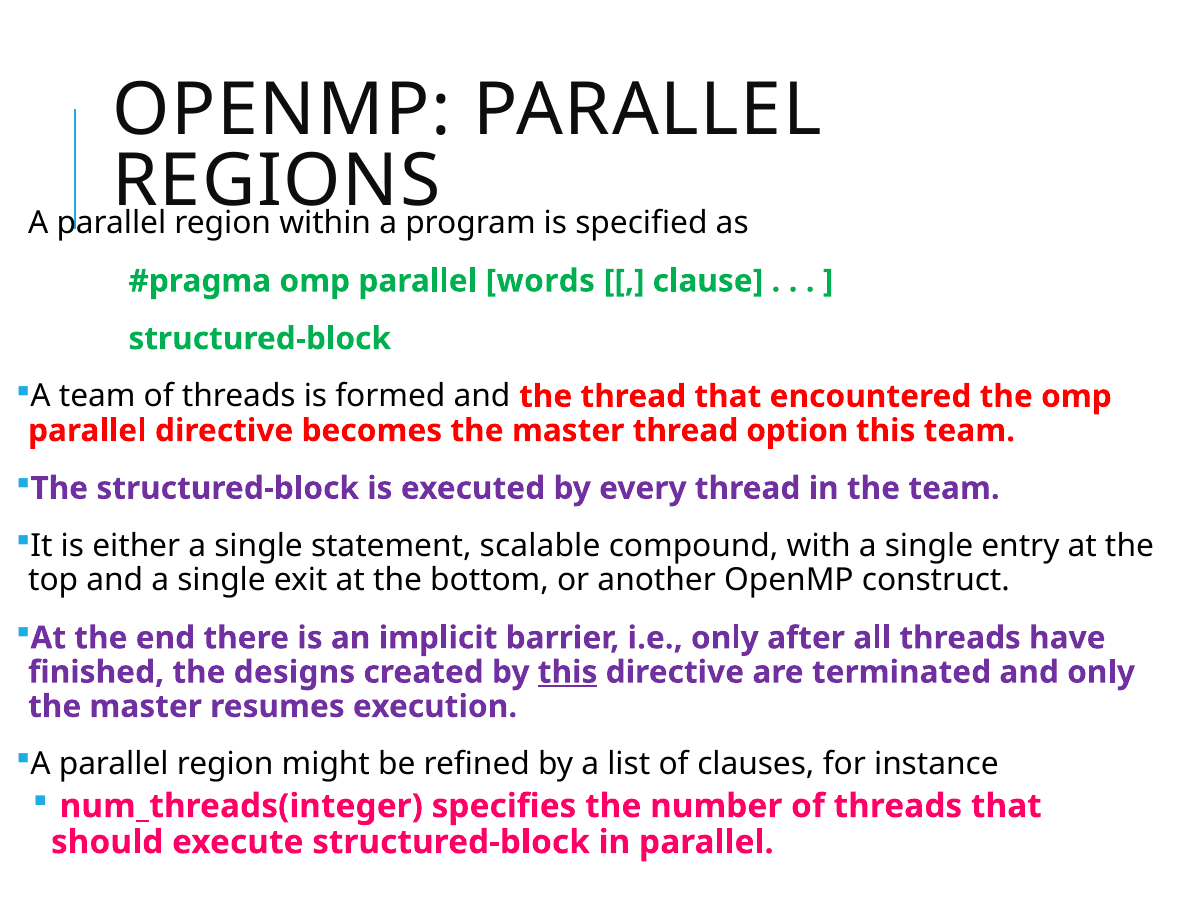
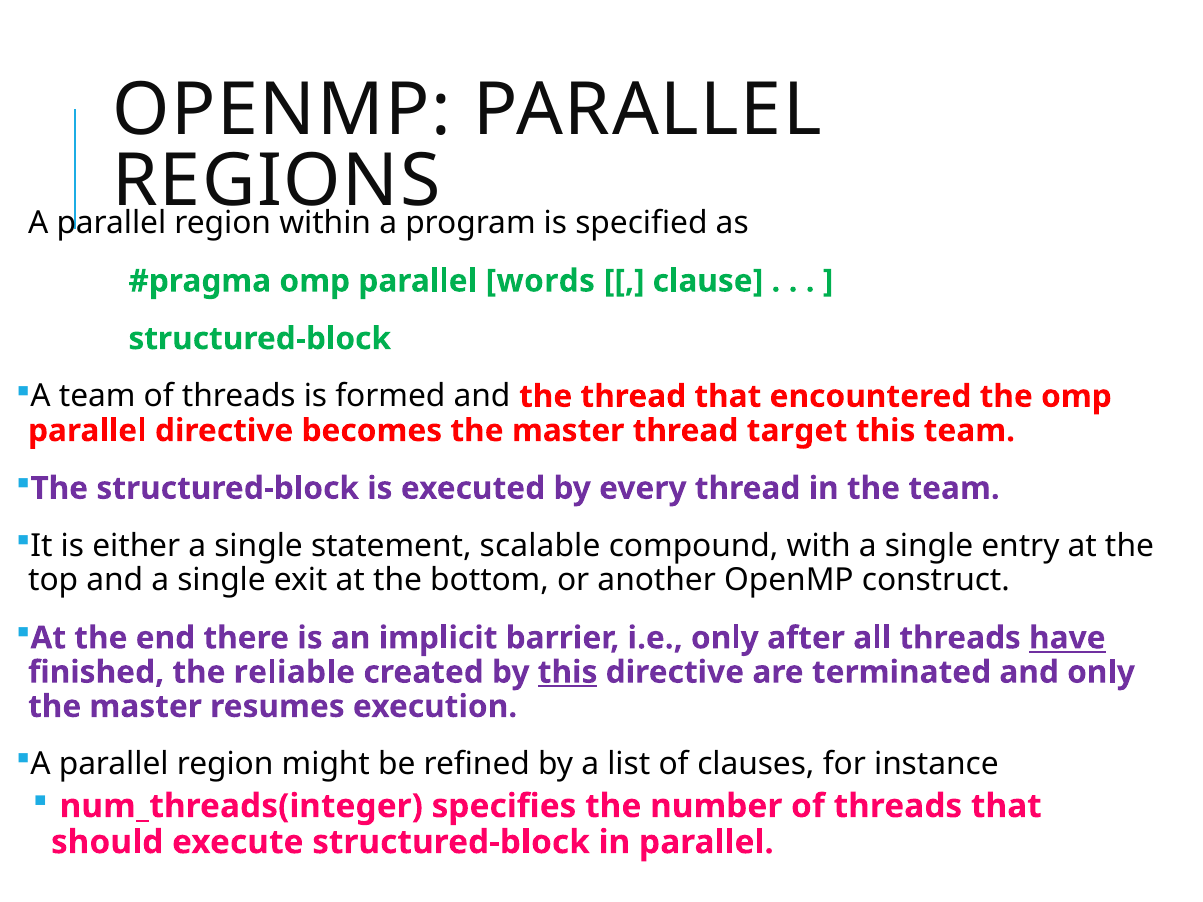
option: option -> target
have underline: none -> present
designs: designs -> reliable
